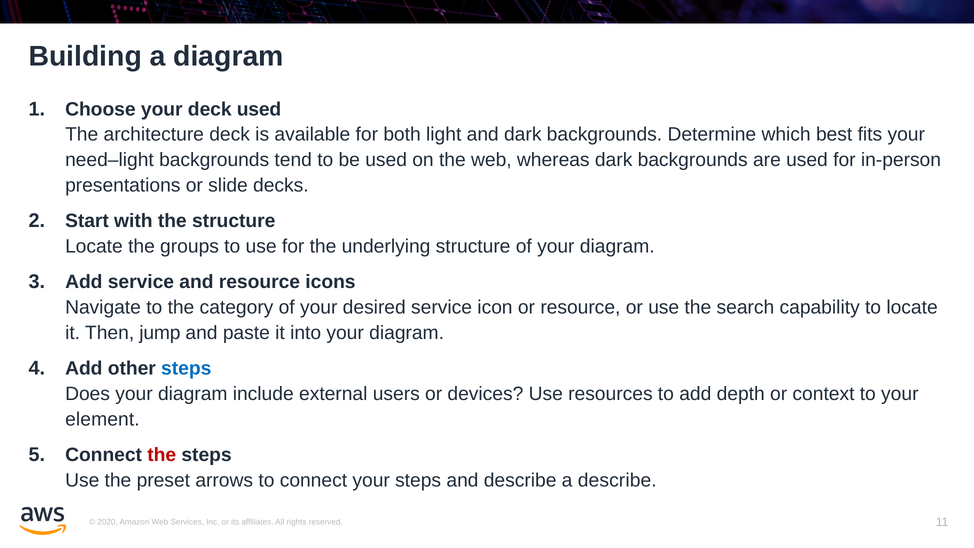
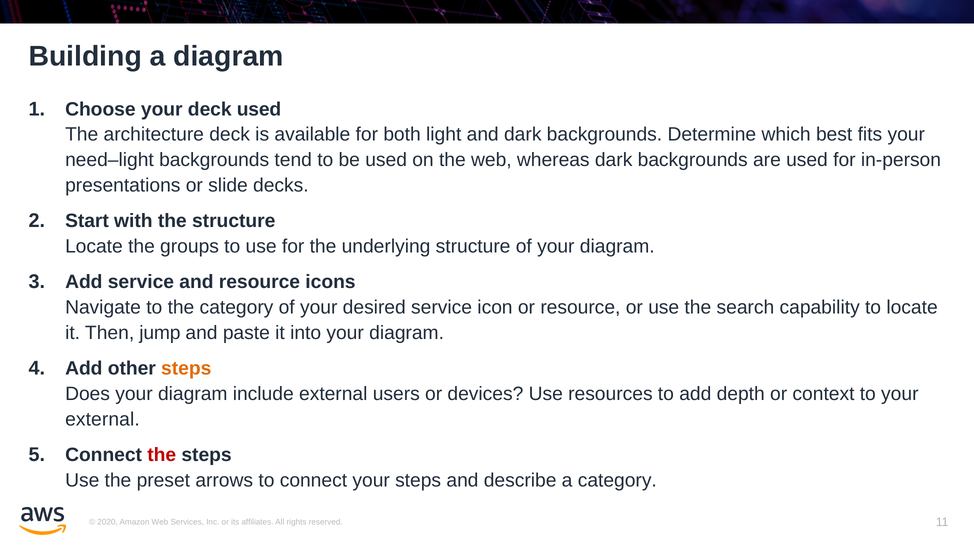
steps at (186, 368) colour: blue -> orange
element at (102, 419): element -> external
a describe: describe -> category
